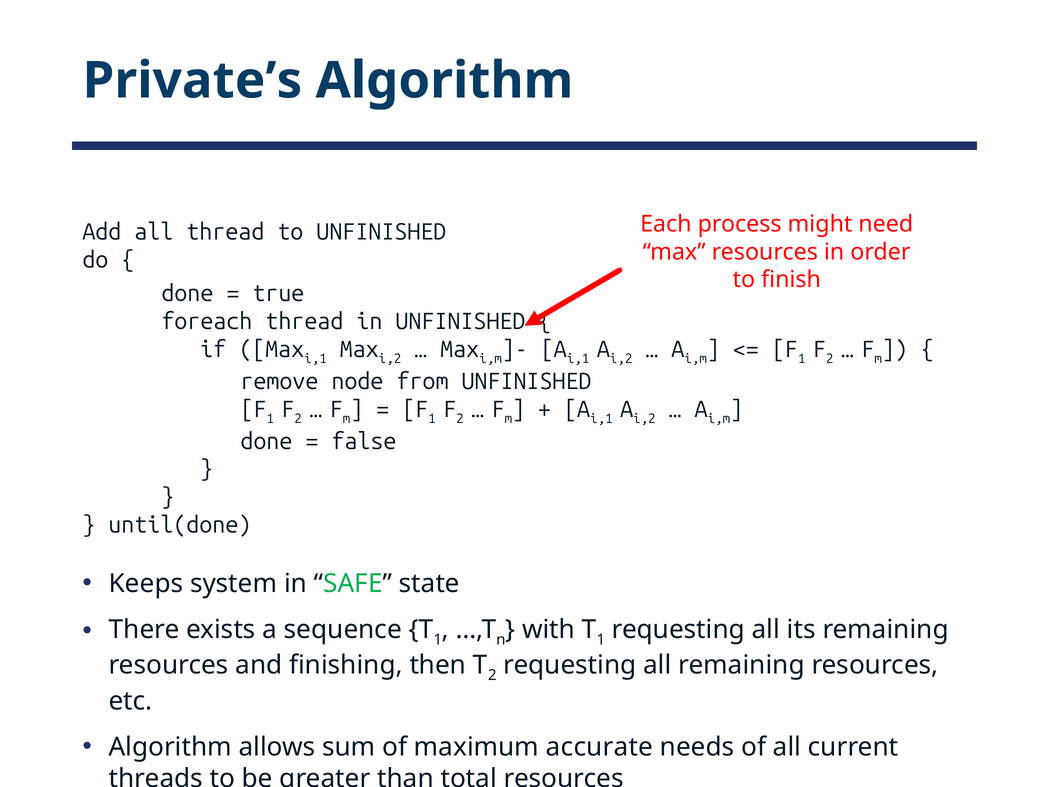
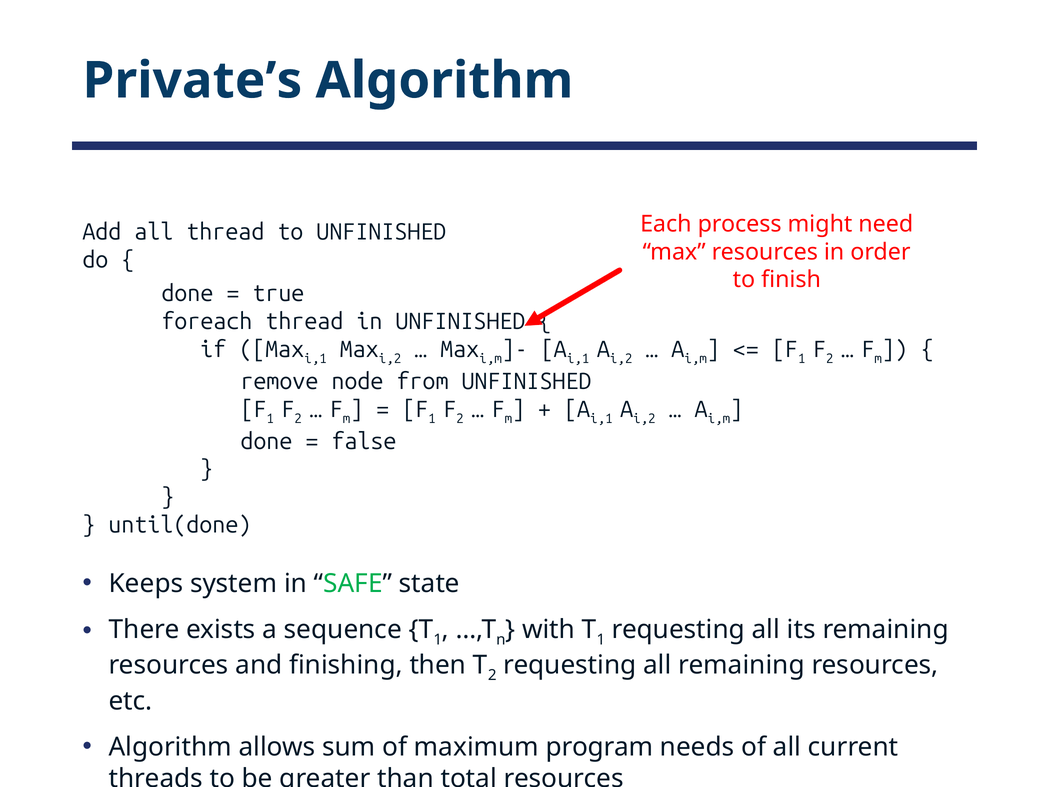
accurate: accurate -> program
